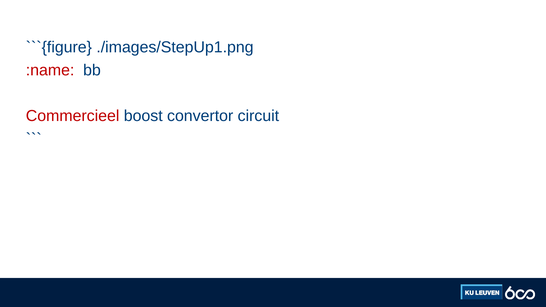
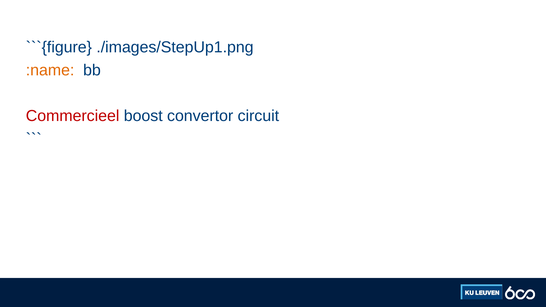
:name colour: red -> orange
